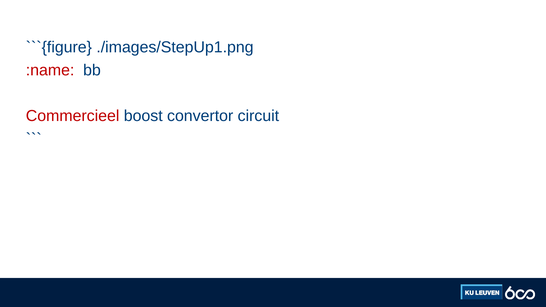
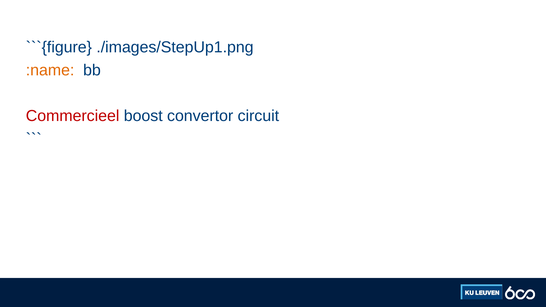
:name colour: red -> orange
